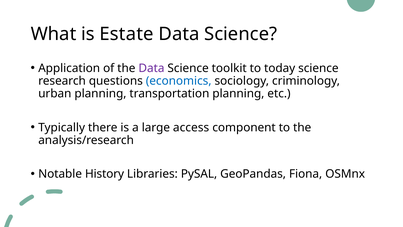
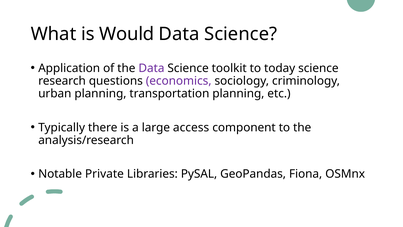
Estate: Estate -> Would
economics colour: blue -> purple
History: History -> Private
